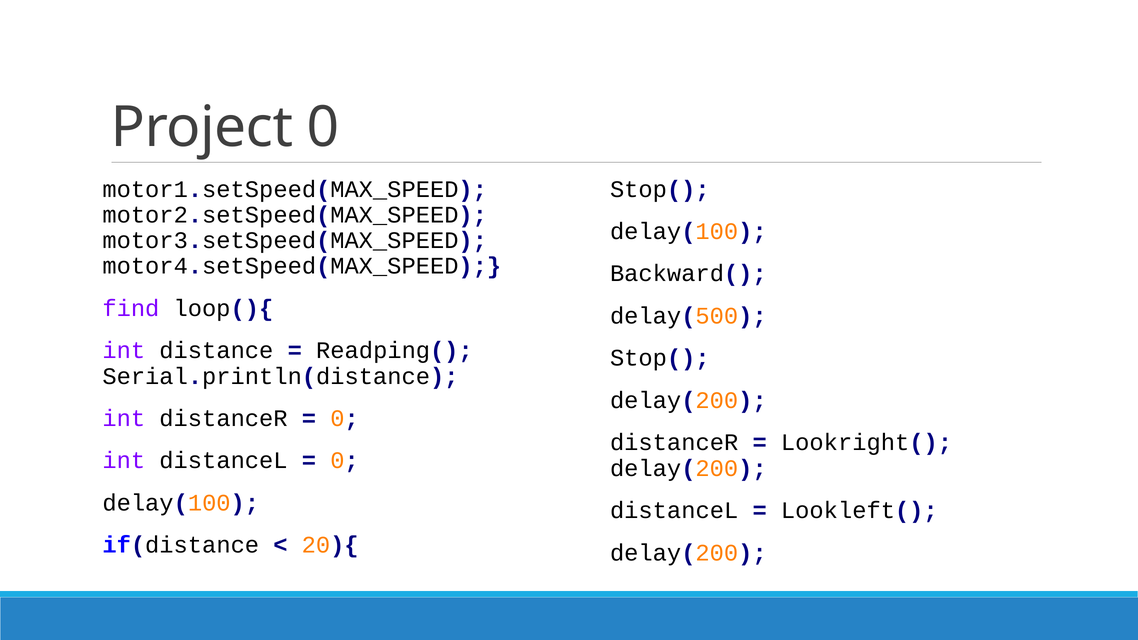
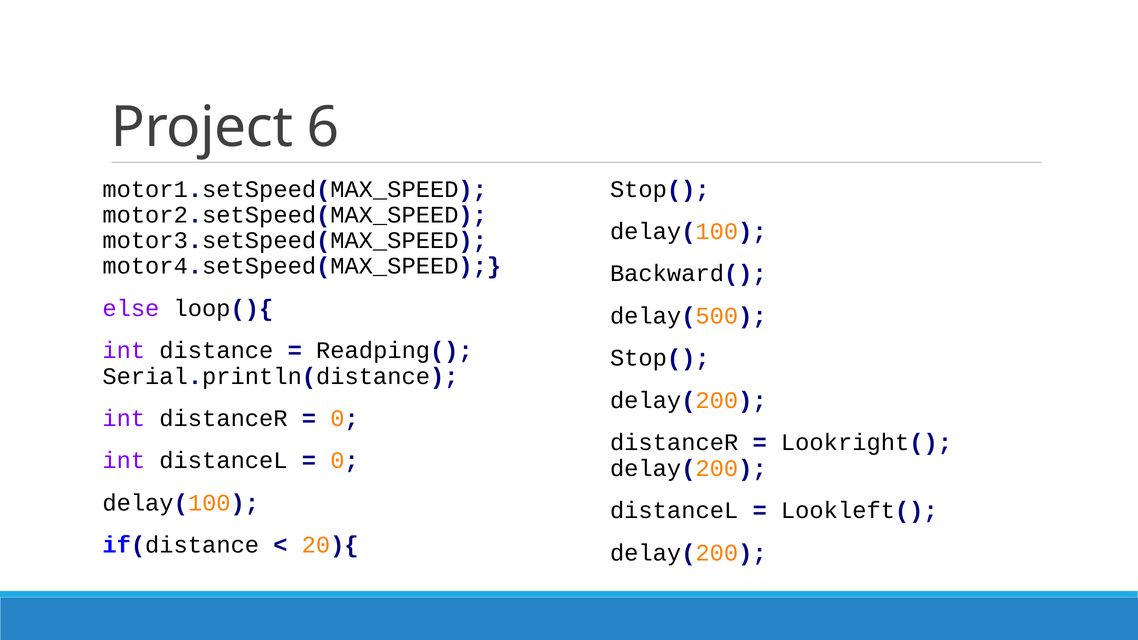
Project 0: 0 -> 6
find: find -> else
